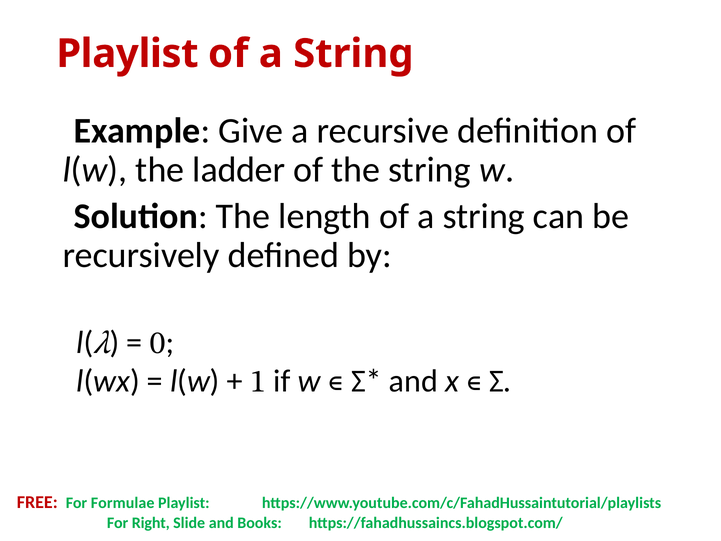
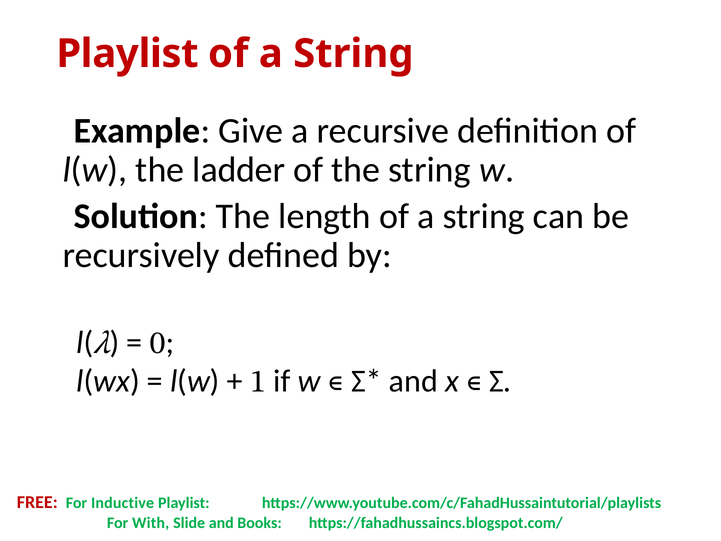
Formulae: Formulae -> Inductive
Right: Right -> With
